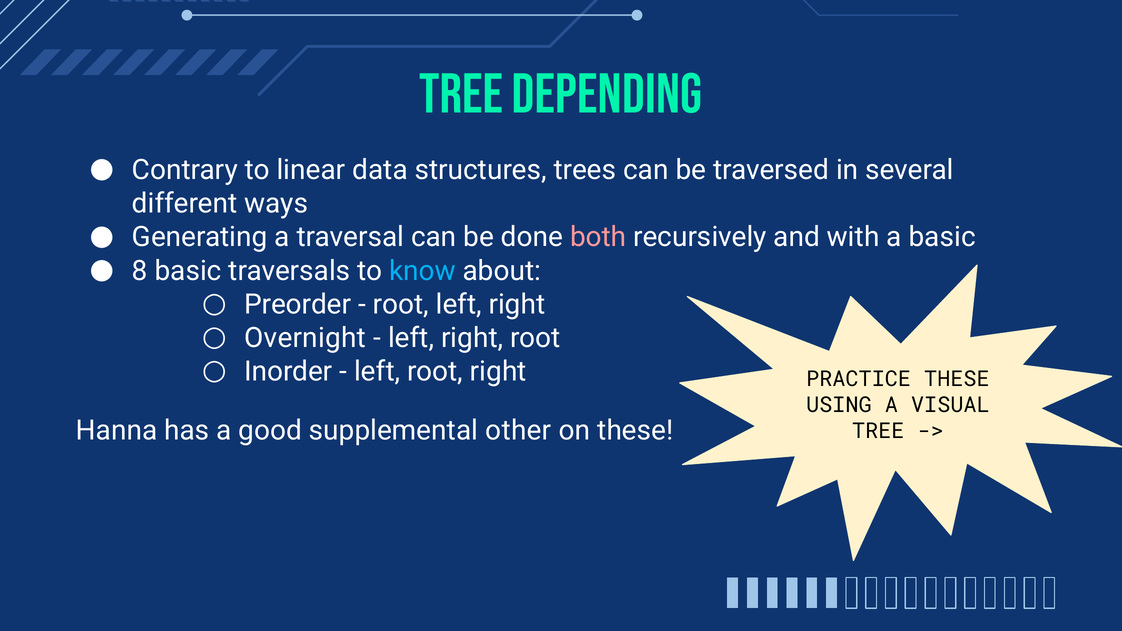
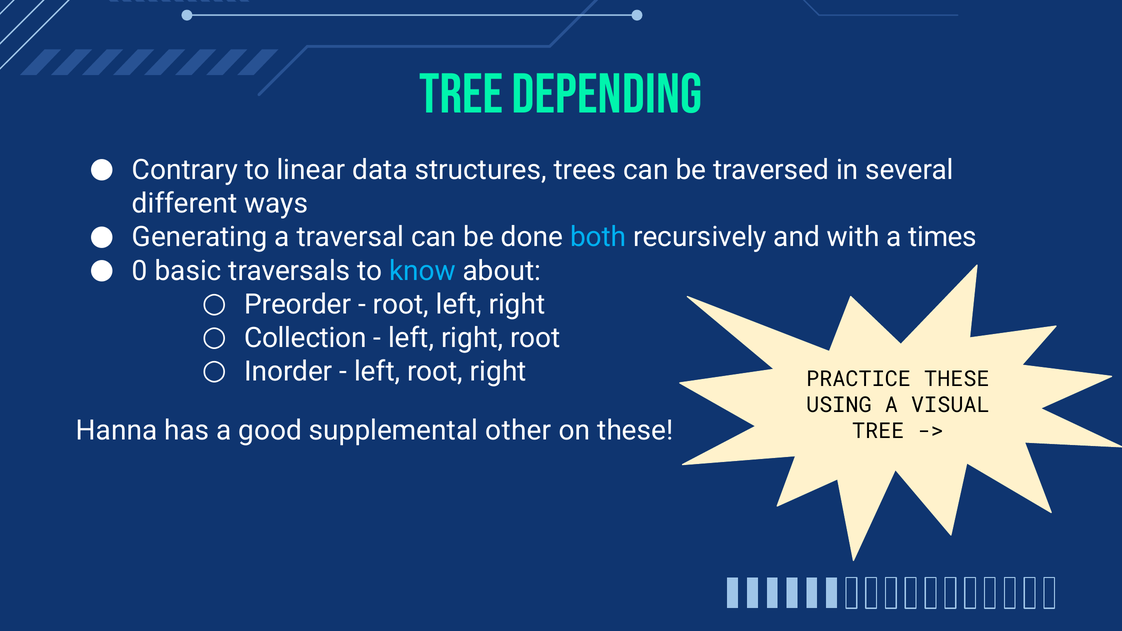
both colour: pink -> light blue
a basic: basic -> times
8: 8 -> 0
Overnight: Overnight -> Collection
